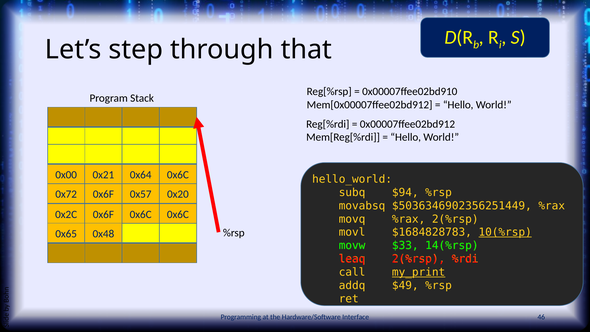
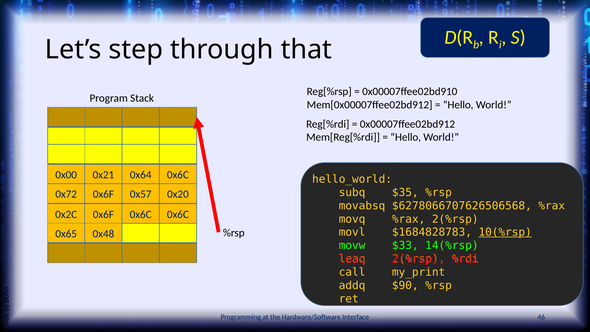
$94: $94 -> $35
$5036346902356251449: $5036346902356251449 -> $6278066707626506568
my_print underline: present -> none
$49: $49 -> $90
